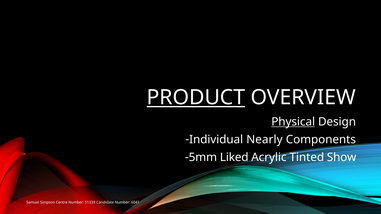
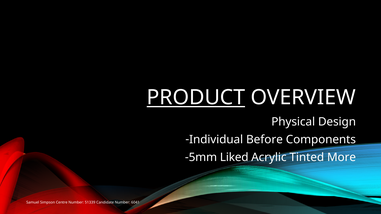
Physical underline: present -> none
Nearly: Nearly -> Before
Show: Show -> More
